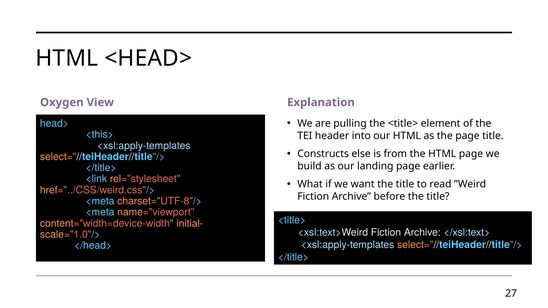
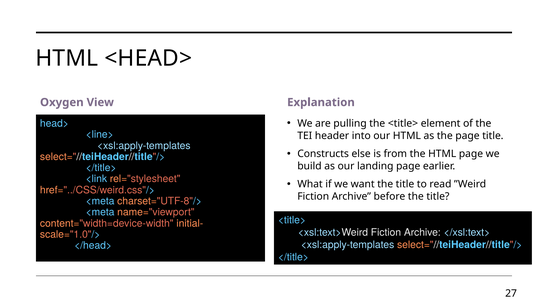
<this>: <this> -> <line>
